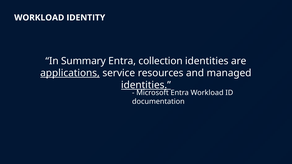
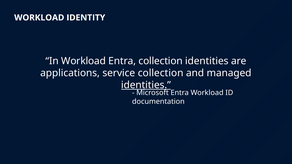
In Summary: Summary -> Workload
applications underline: present -> none
service resources: resources -> collection
